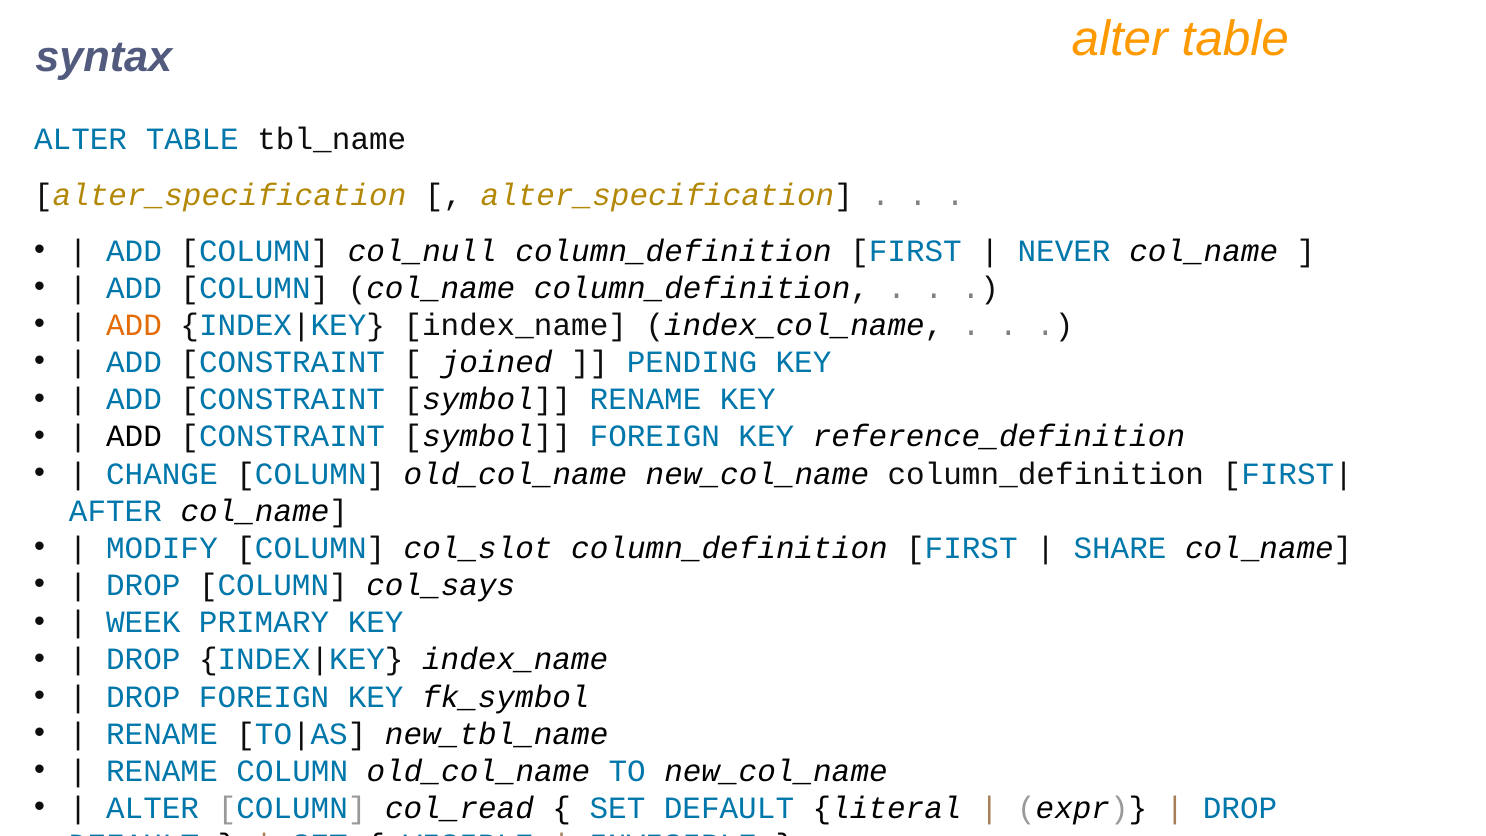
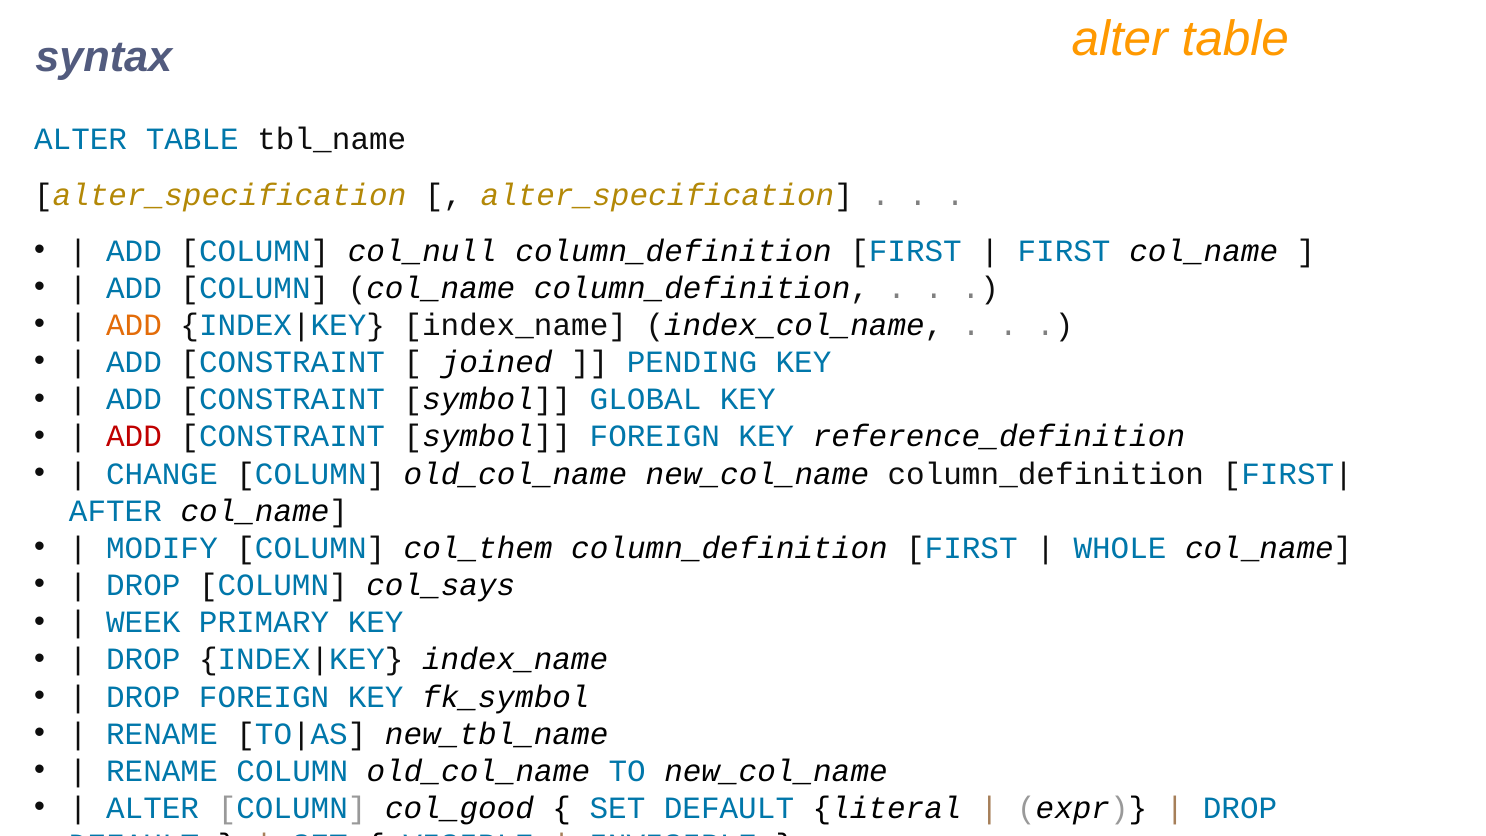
NEVER at (1064, 251): NEVER -> FIRST
symbol RENAME: RENAME -> GLOBAL
ADD at (134, 437) colour: black -> red
col_slot: col_slot -> col_them
SHARE: SHARE -> WHOLE
col_read: col_read -> col_good
